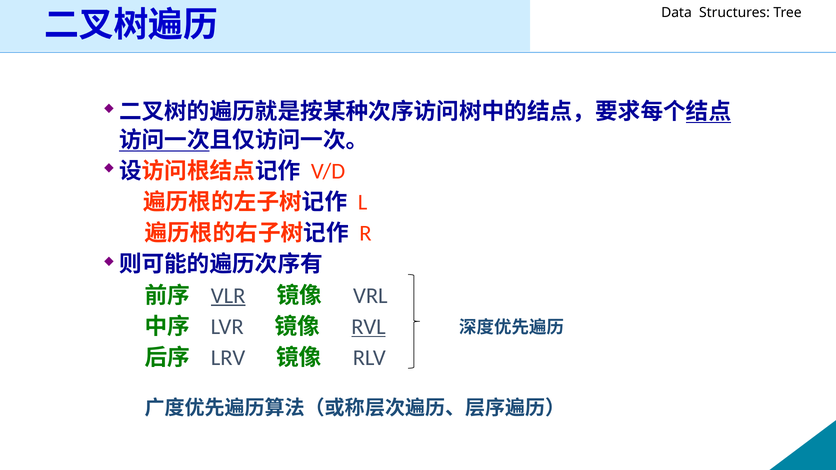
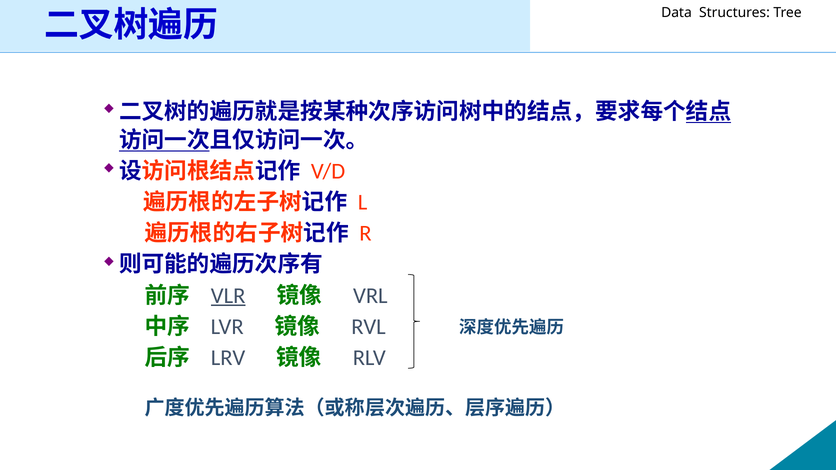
RVL underline: present -> none
